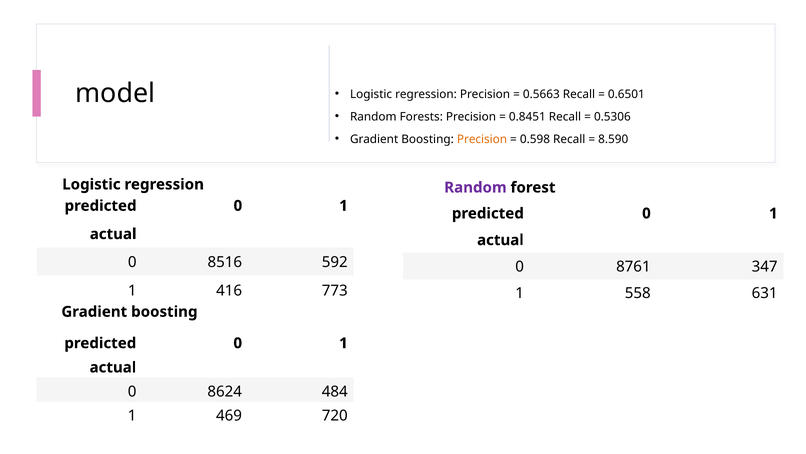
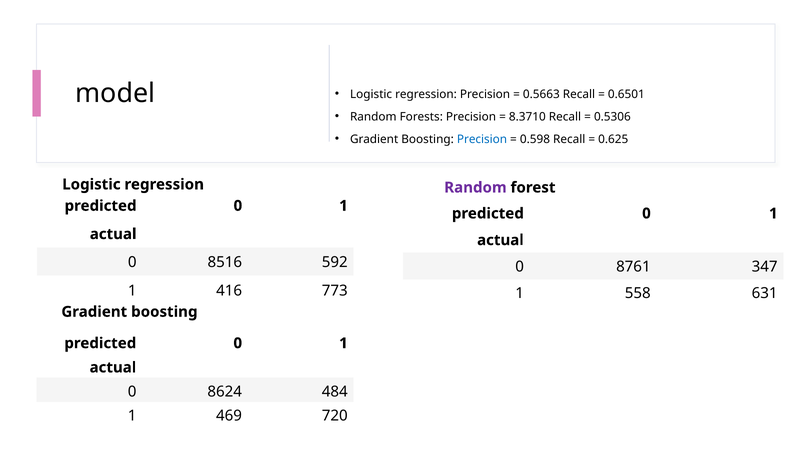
0.8451: 0.8451 -> 8.3710
Precision at (482, 139) colour: orange -> blue
8.590: 8.590 -> 0.625
